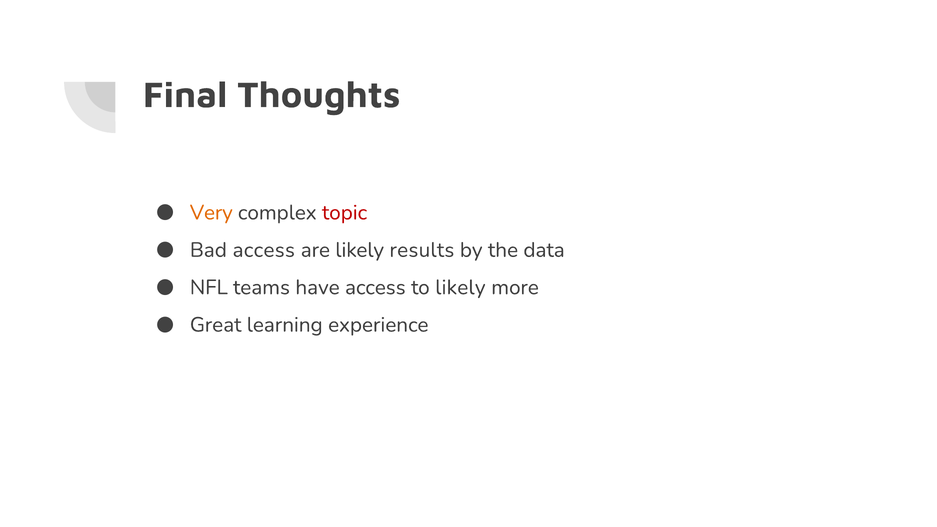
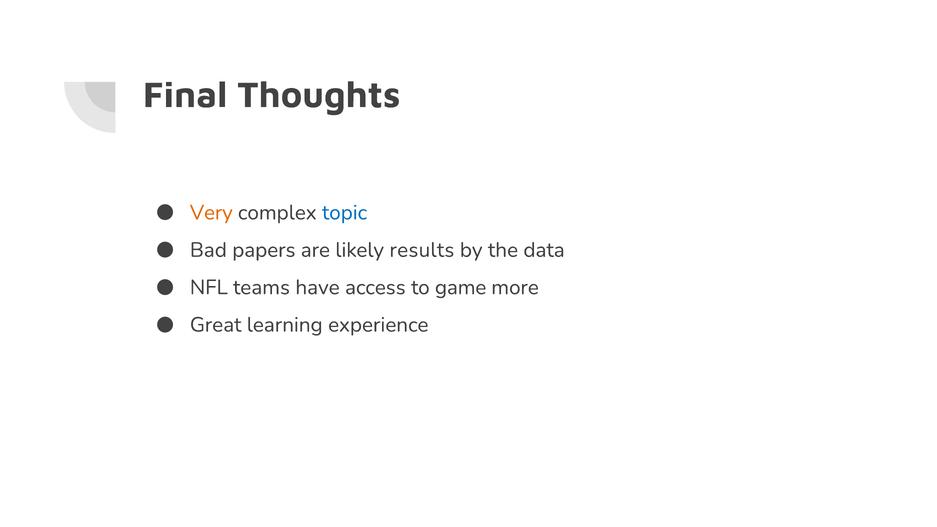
topic colour: red -> blue
Bad access: access -> papers
to likely: likely -> game
